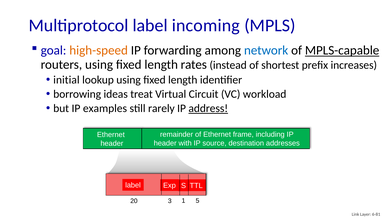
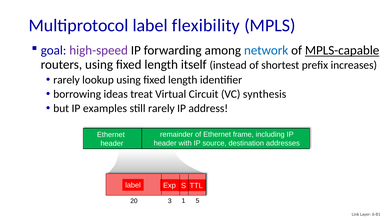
incoming: incoming -> flexibility
high-speed colour: orange -> purple
rates: rates -> itself
initial at (66, 80): initial -> rarely
workload: workload -> synthesis
address underline: present -> none
